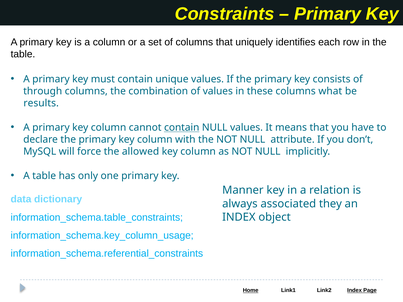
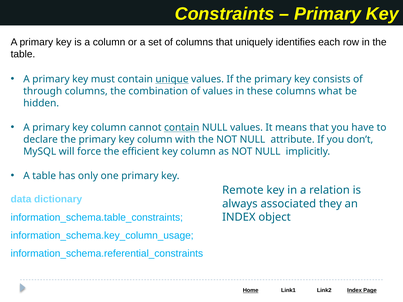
unique underline: none -> present
results: results -> hidden
allowed: allowed -> efficient
Manner: Manner -> Remote
